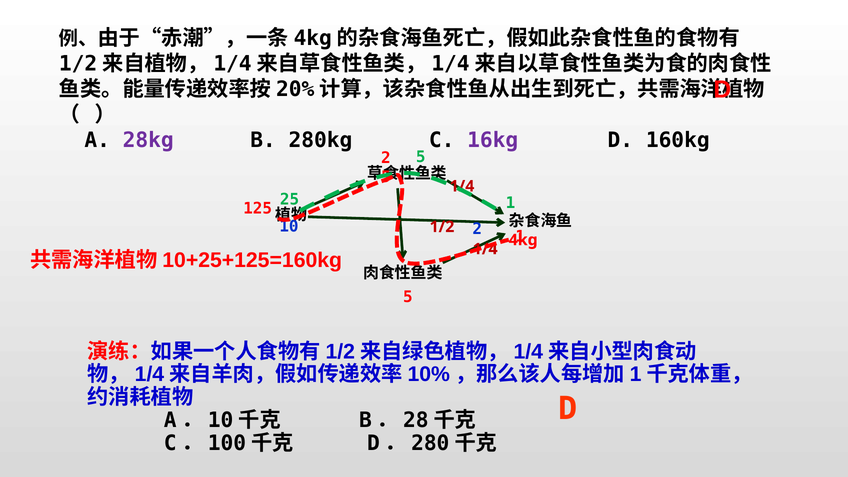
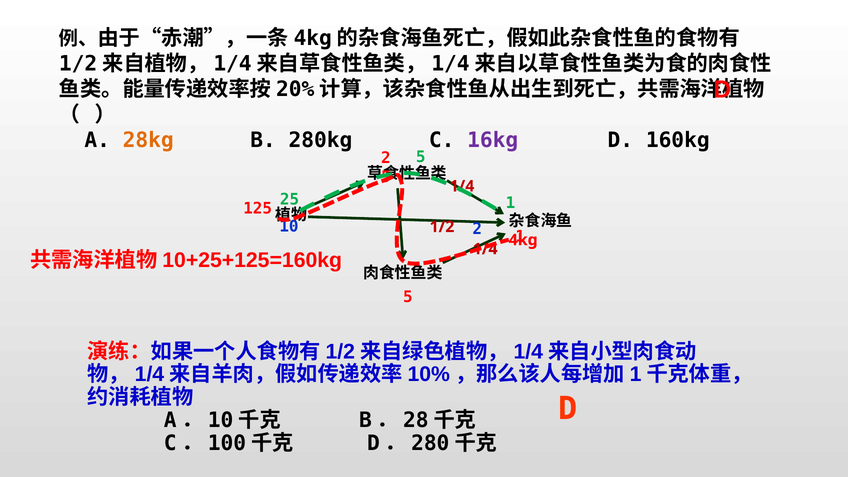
28kg colour: purple -> orange
